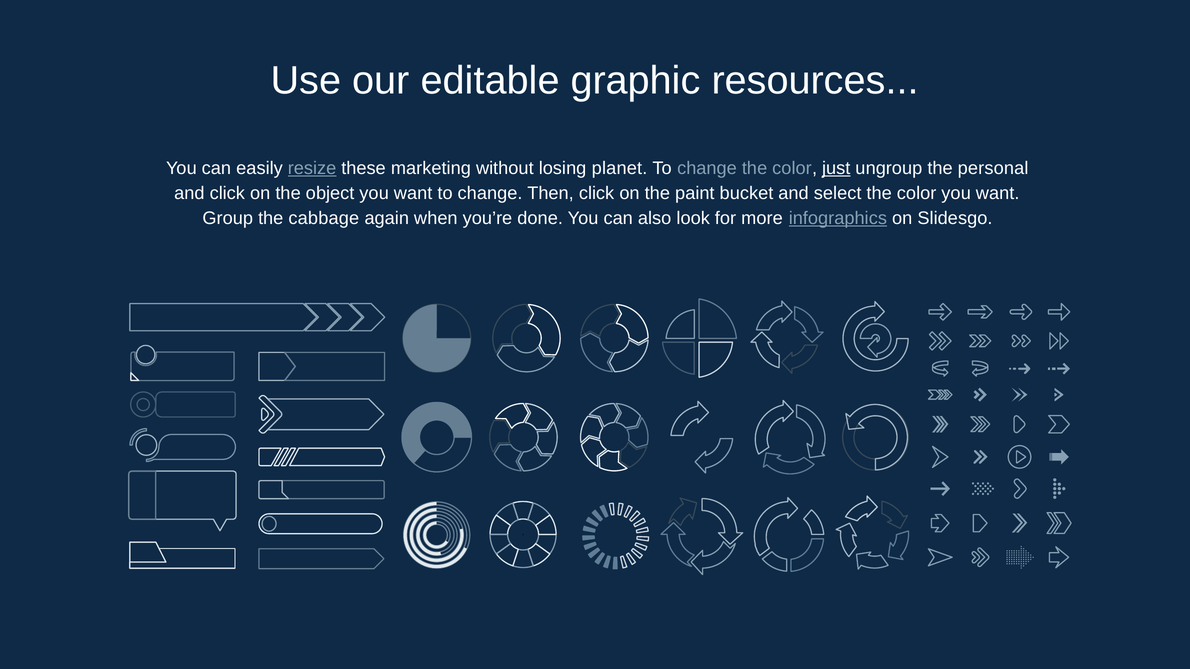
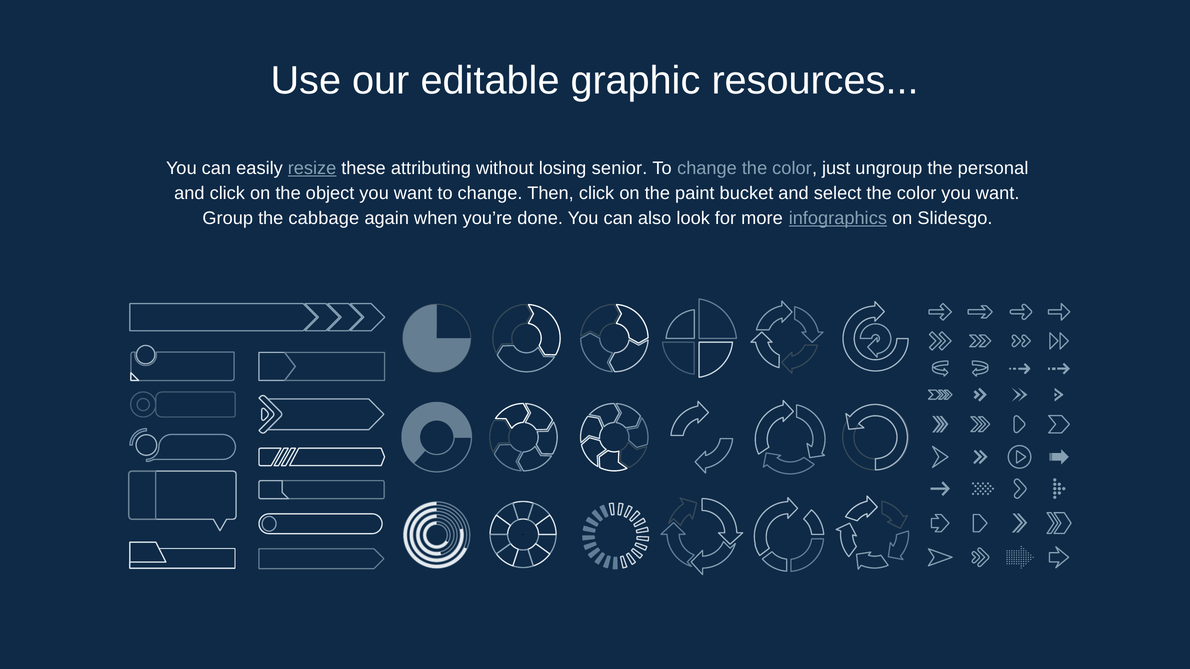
marketing: marketing -> attributing
planet: planet -> senior
just underline: present -> none
